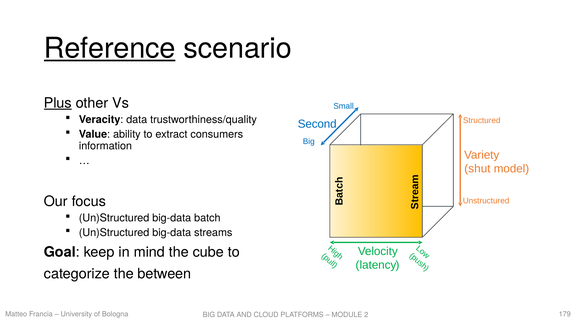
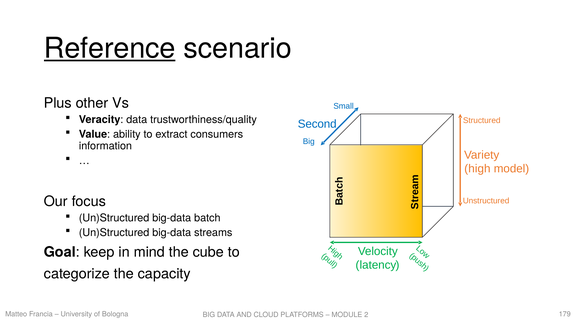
Plus underline: present -> none
shut: shut -> high
between: between -> capacity
